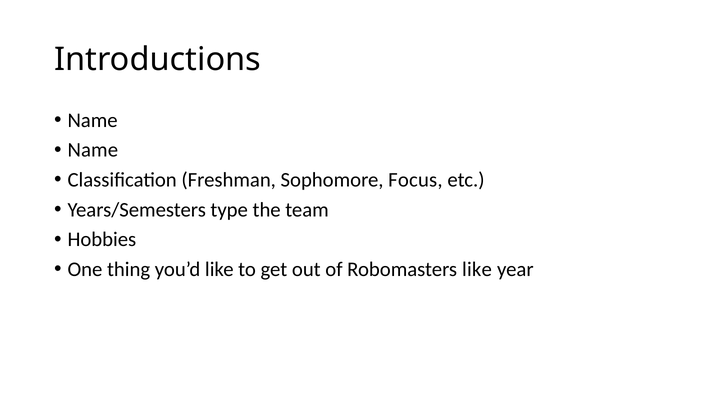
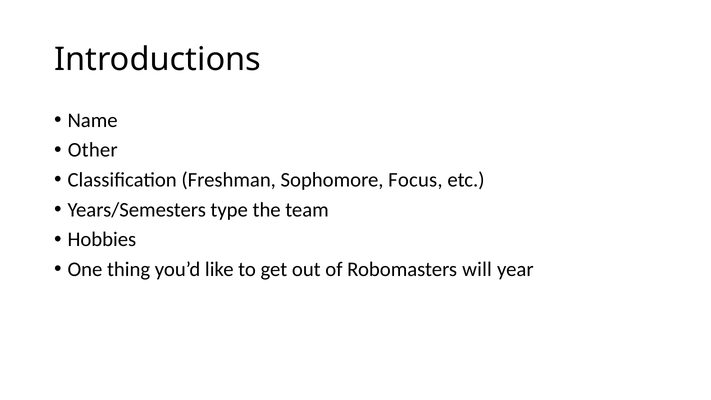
Name at (93, 150): Name -> Other
Robomasters like: like -> will
